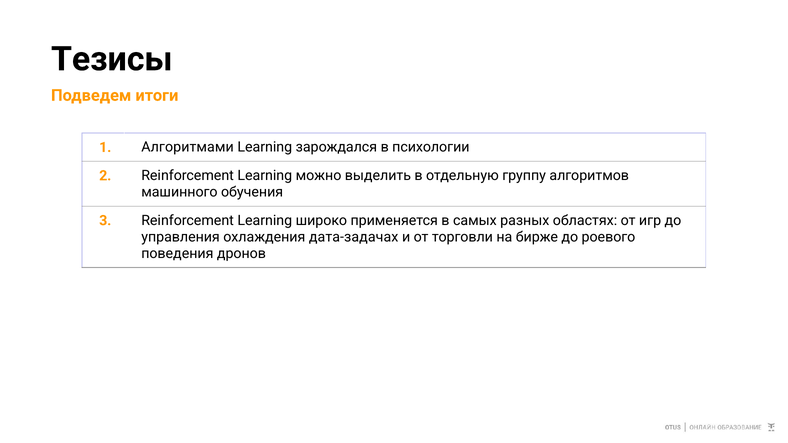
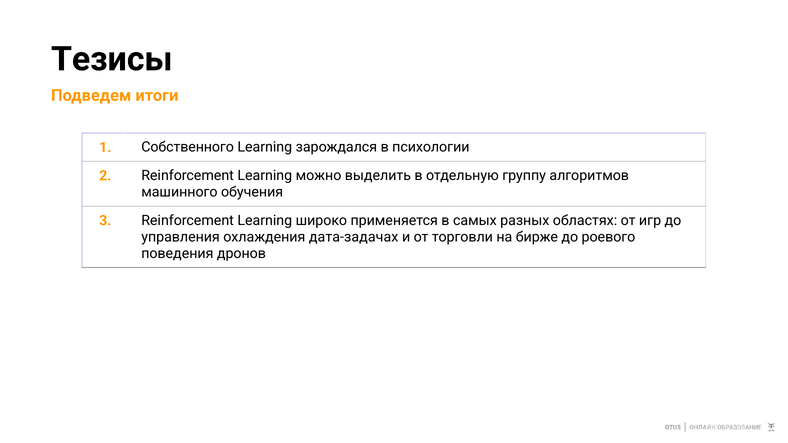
Алгоритмами: Алгоритмами -> Собственного
